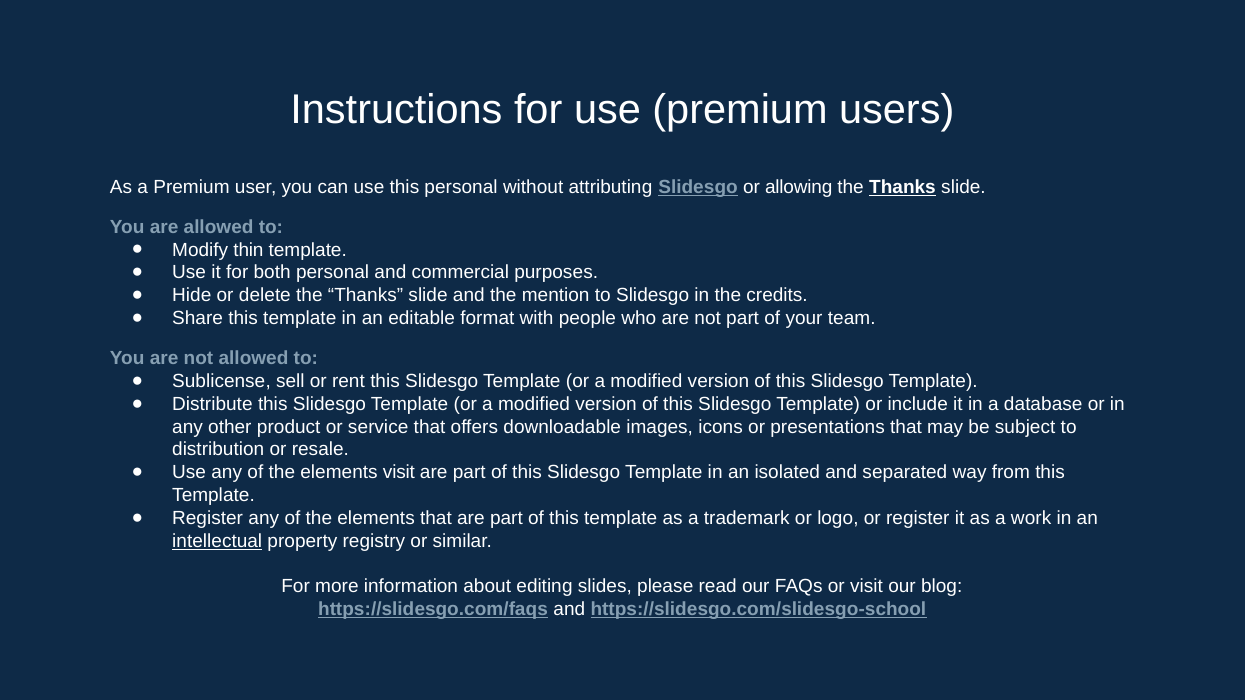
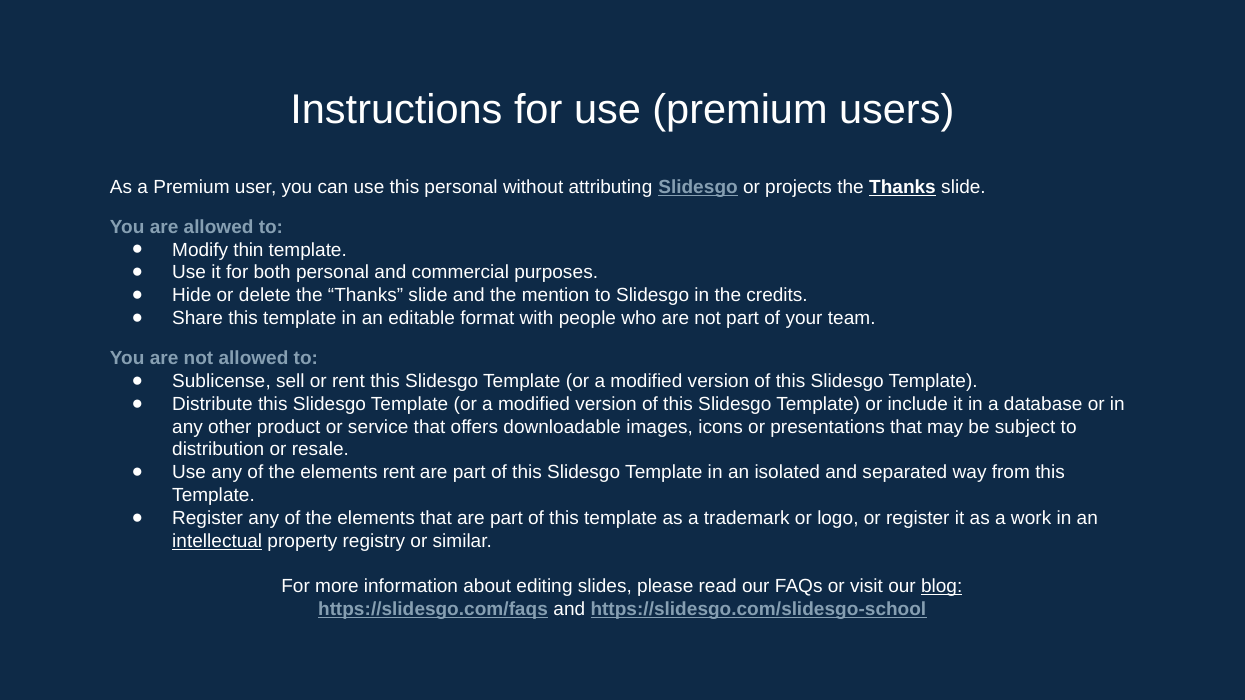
allowing: allowing -> projects
elements visit: visit -> rent
blog underline: none -> present
